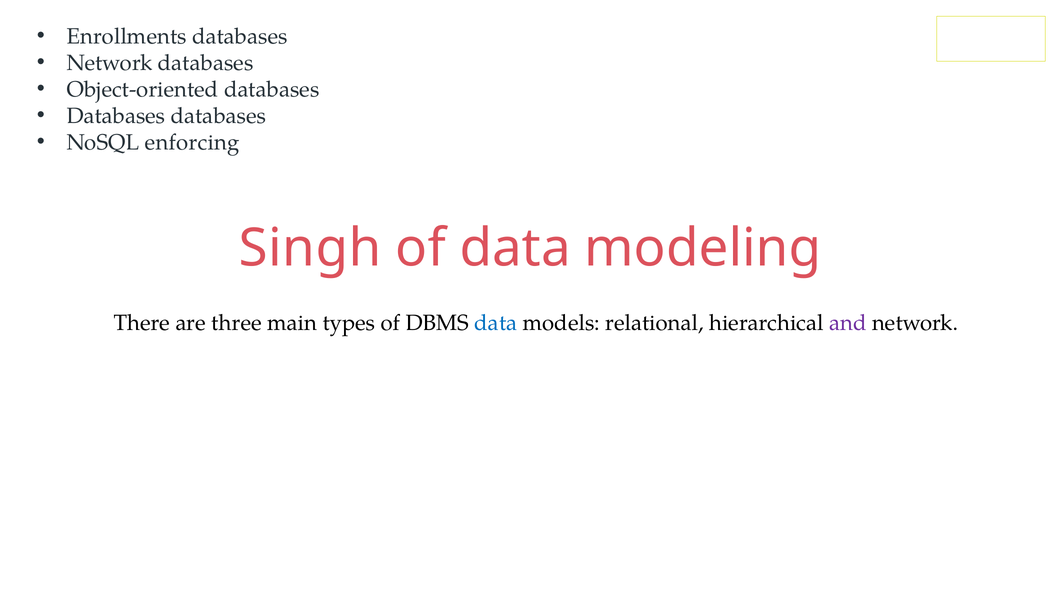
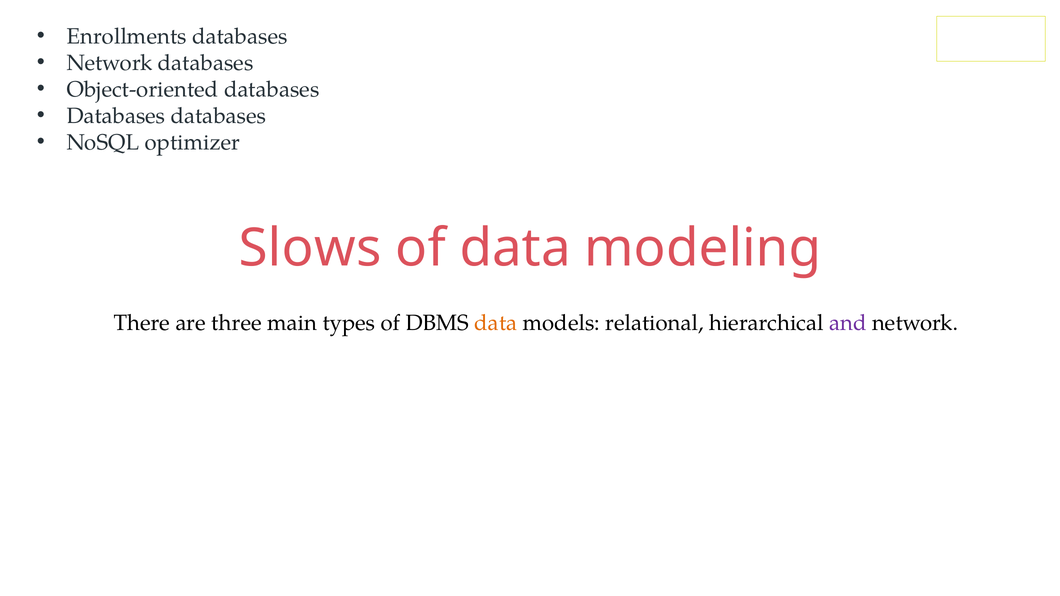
enforcing: enforcing -> optimizer
Singh: Singh -> Slows
data at (496, 323) colour: blue -> orange
